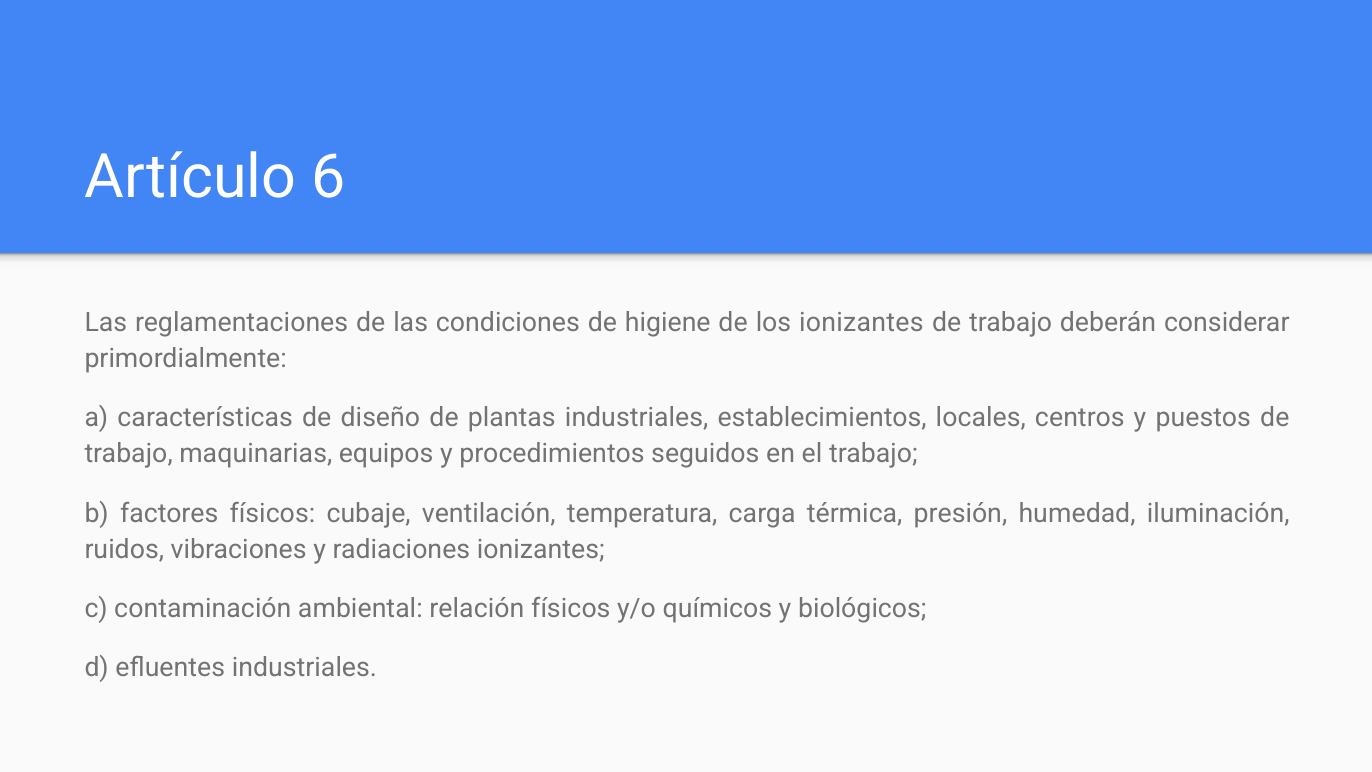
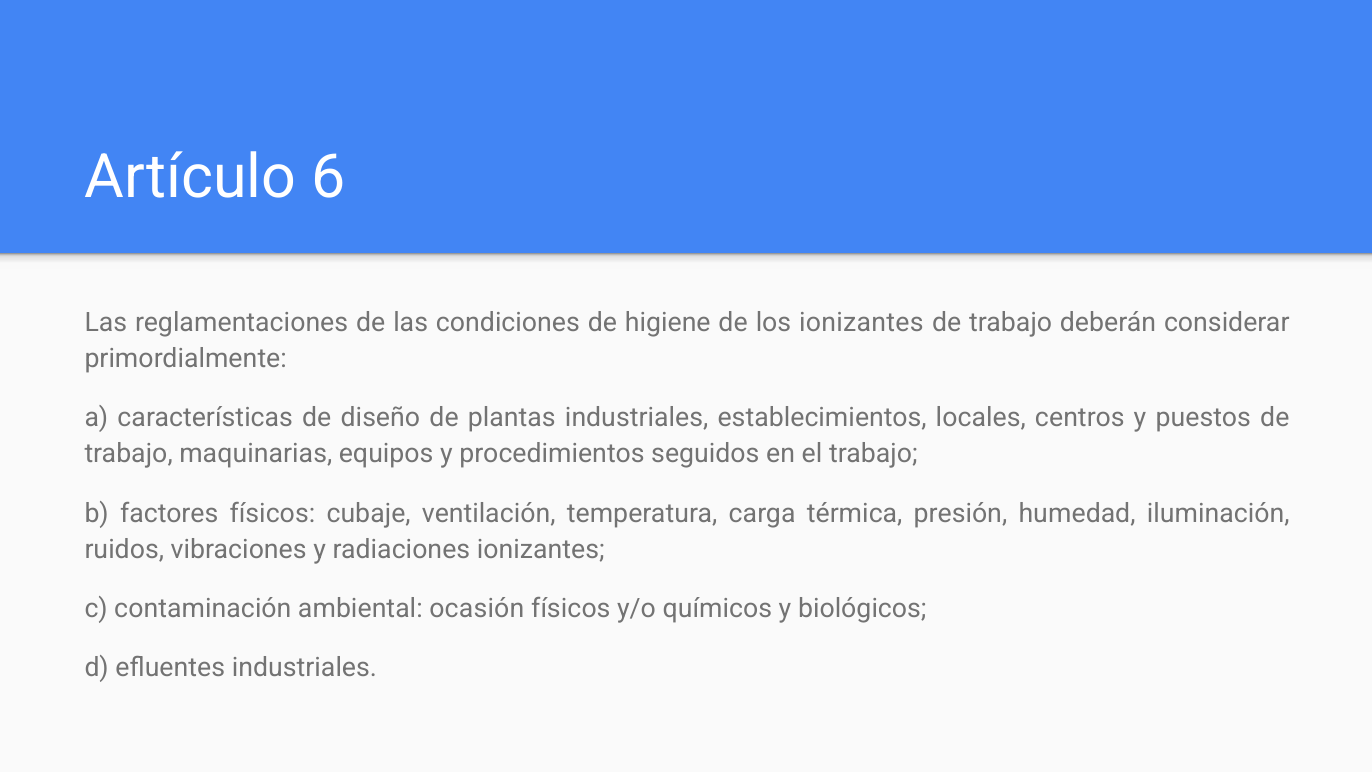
relación: relación -> ocasión
